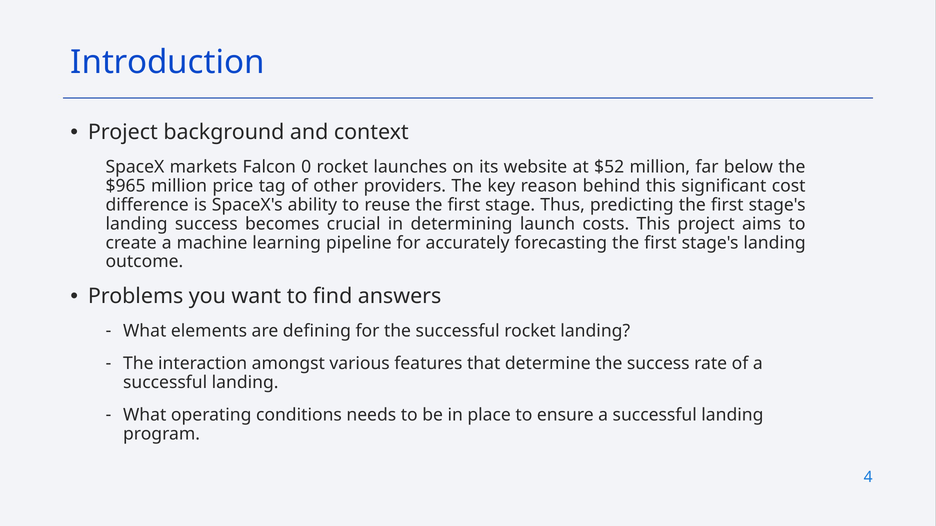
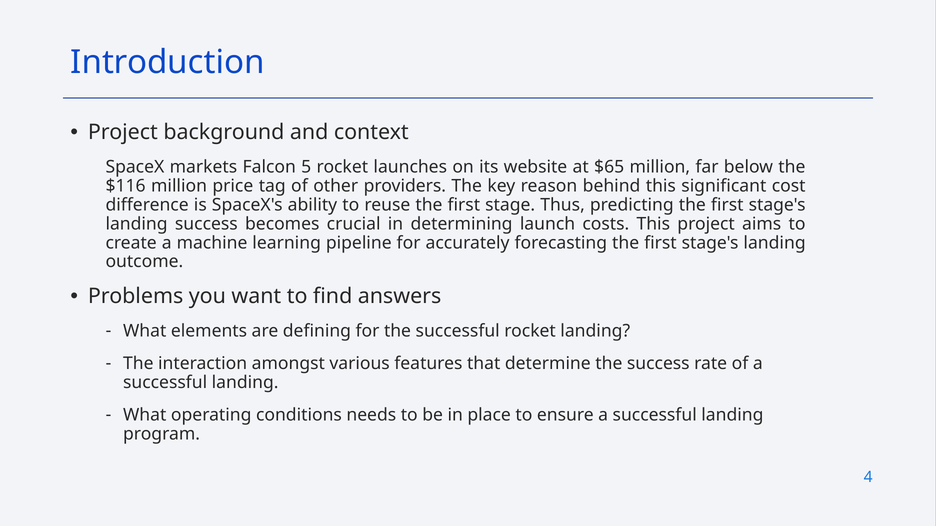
0: 0 -> 5
$52: $52 -> $65
$965: $965 -> $116
